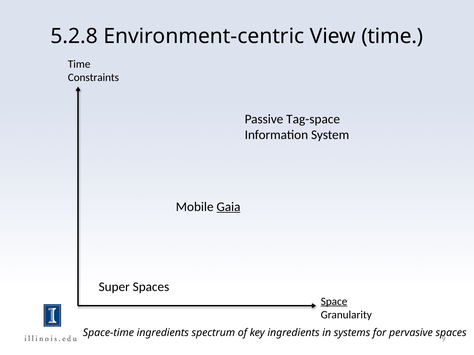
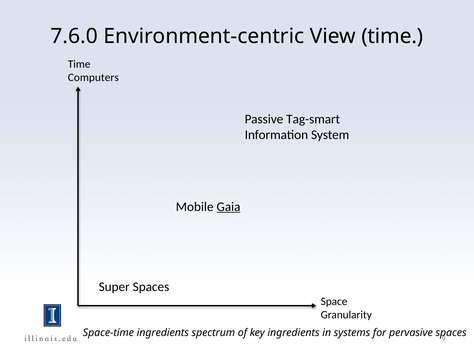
5.2.8: 5.2.8 -> 7.6.0
Constraints: Constraints -> Computers
Tag-space: Tag-space -> Tag-smart
Space underline: present -> none
